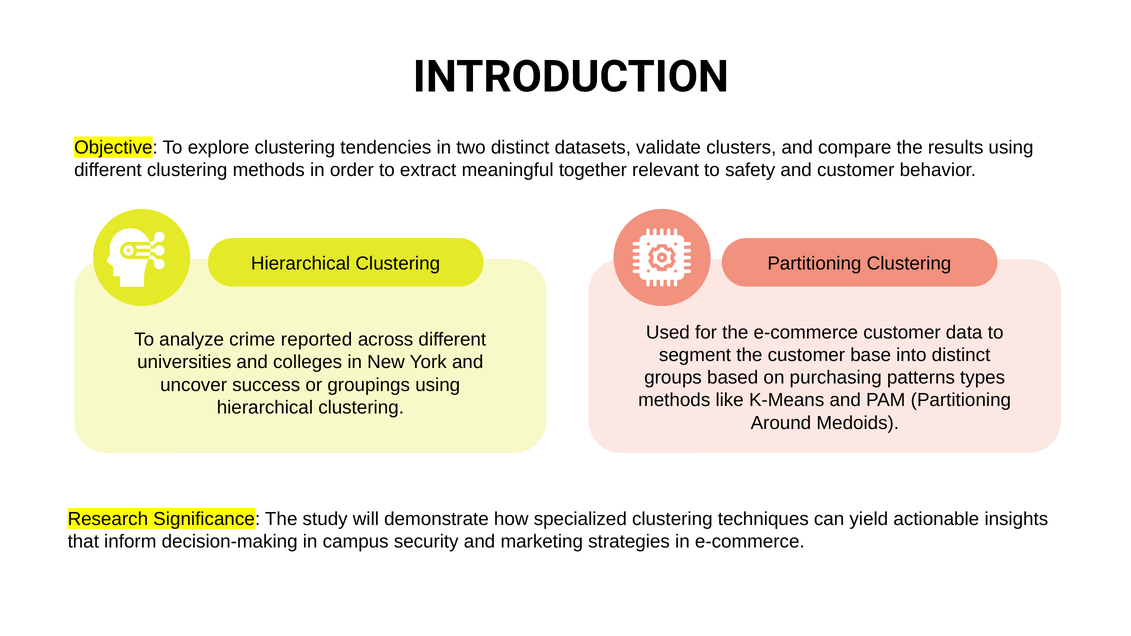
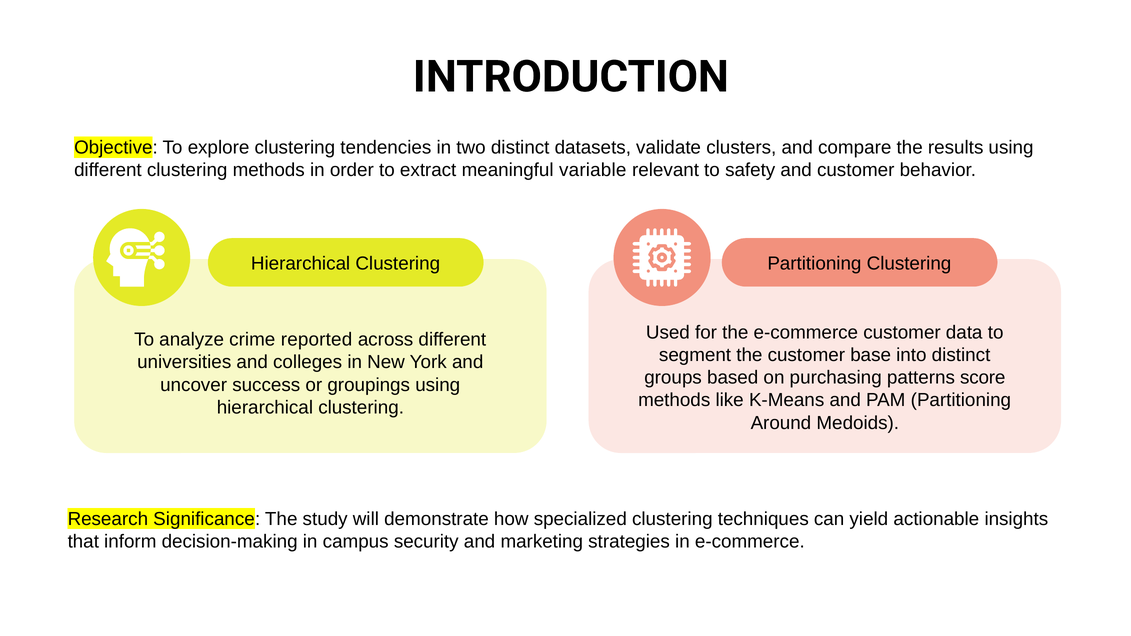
together: together -> variable
types: types -> score
